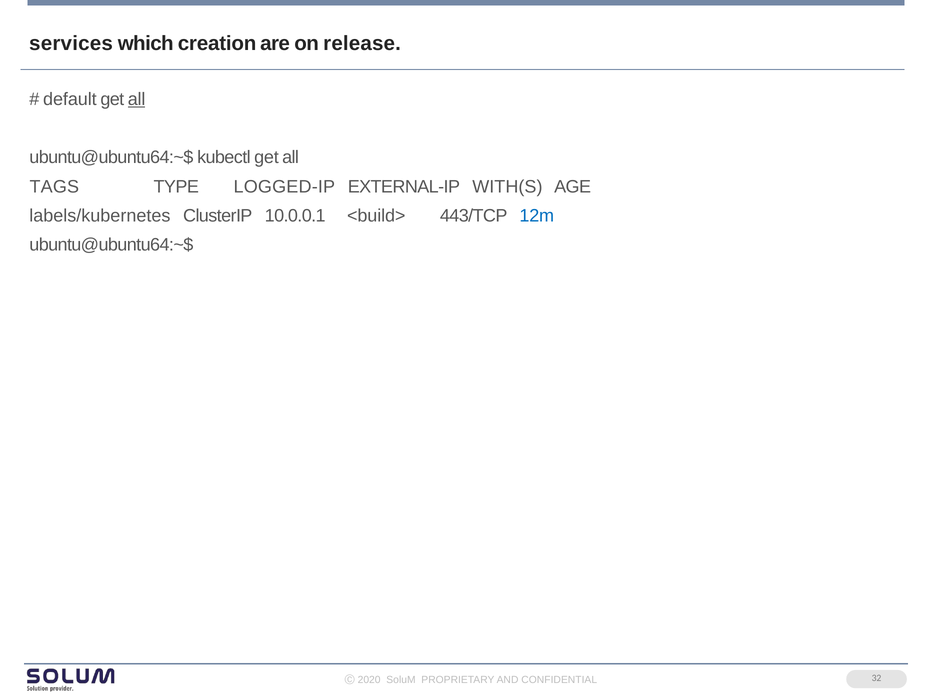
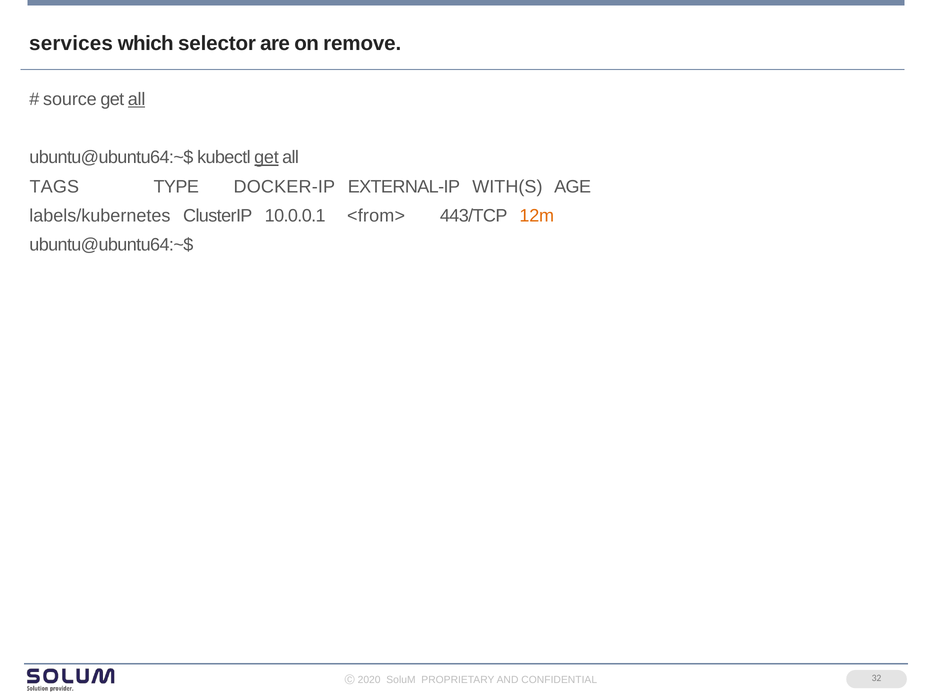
creation: creation -> selector
release: release -> remove
default: default -> source
get at (266, 158) underline: none -> present
LOGGED-IP: LOGGED-IP -> DOCKER-IP
<build>: <build> -> <from>
12m colour: blue -> orange
